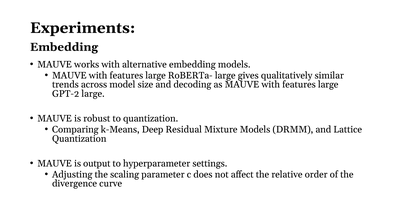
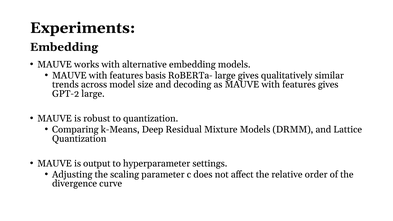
large at (156, 76): large -> basis
large at (328, 85): large -> gives
